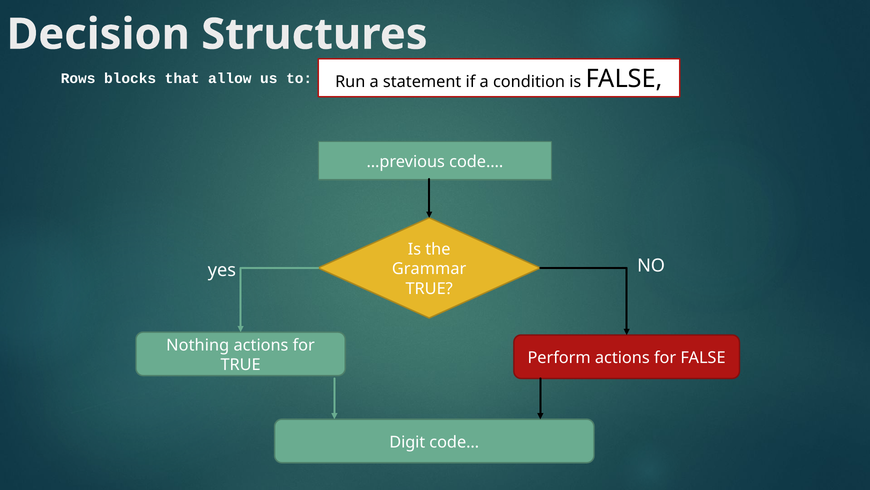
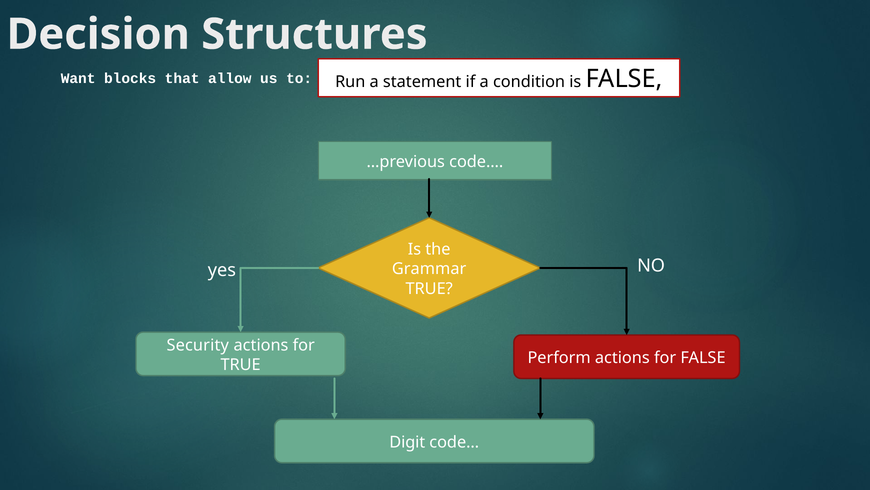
Rows: Rows -> Want
Nothing: Nothing -> Security
